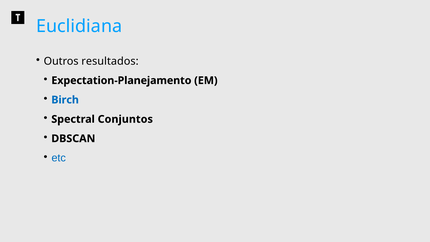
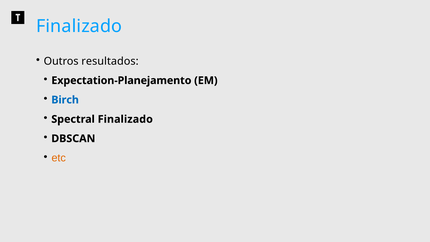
Euclidiana at (79, 26): Euclidiana -> Finalizado
Spectral Conjuntos: Conjuntos -> Finalizado
etc colour: blue -> orange
